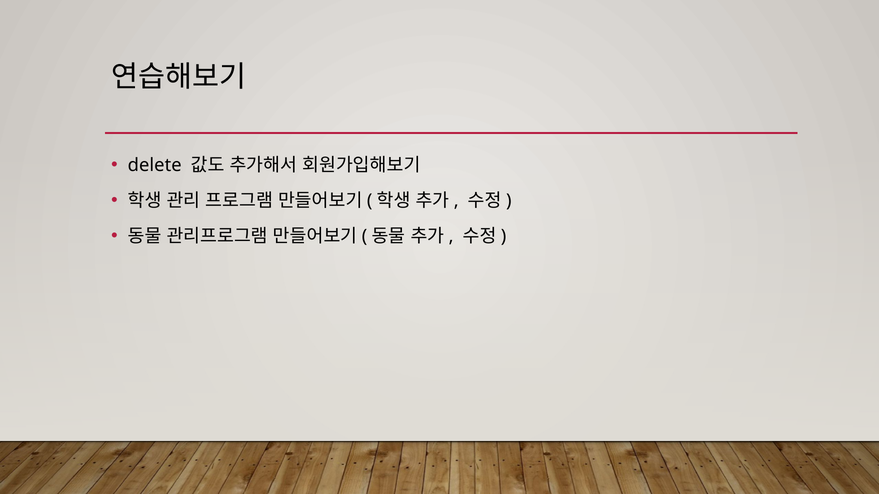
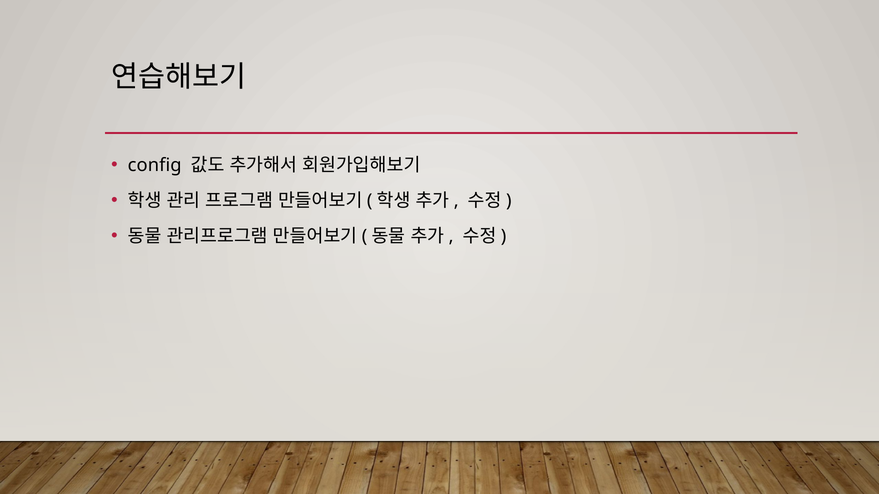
delete: delete -> config
